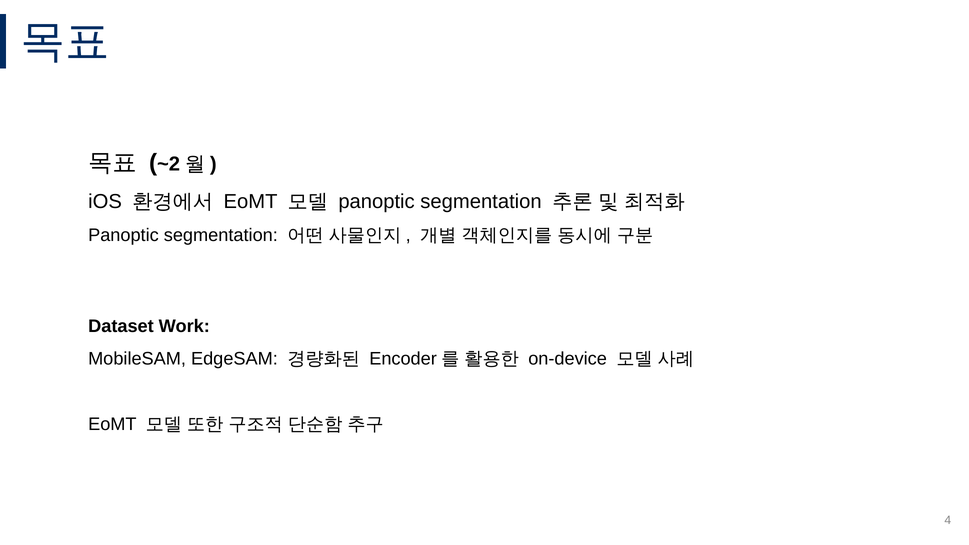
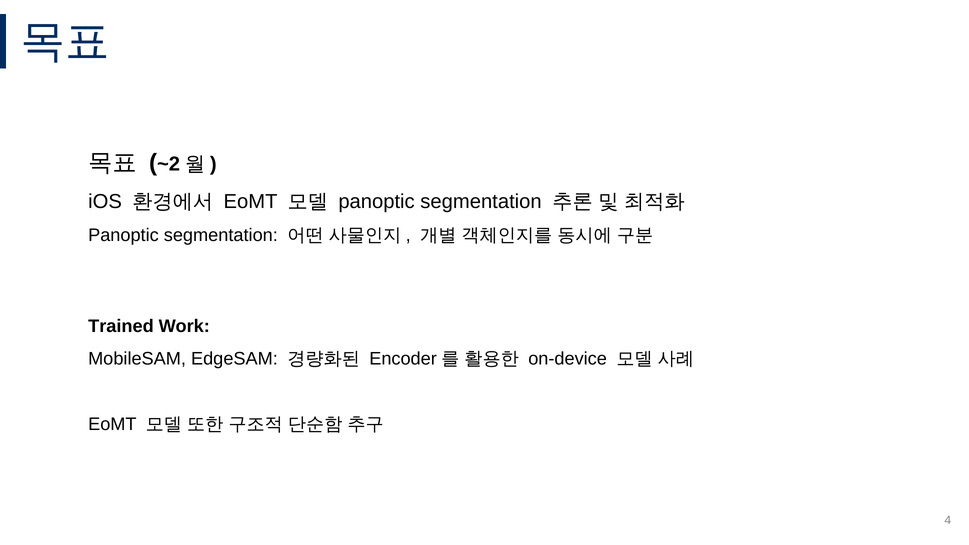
Dataset: Dataset -> Trained
